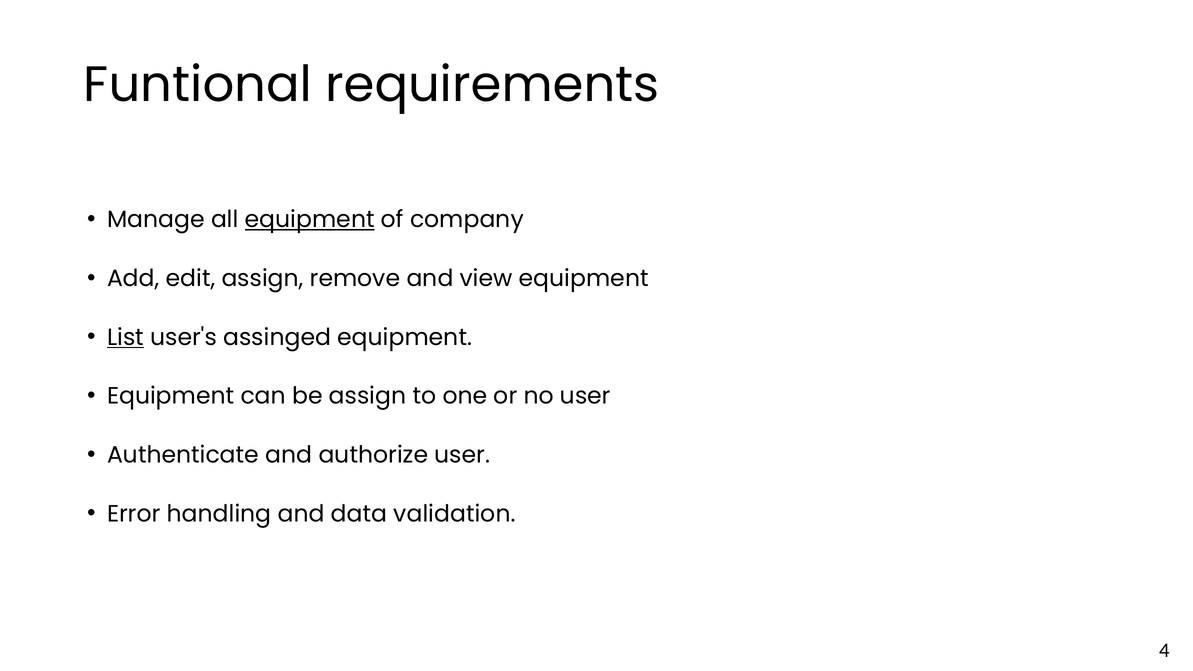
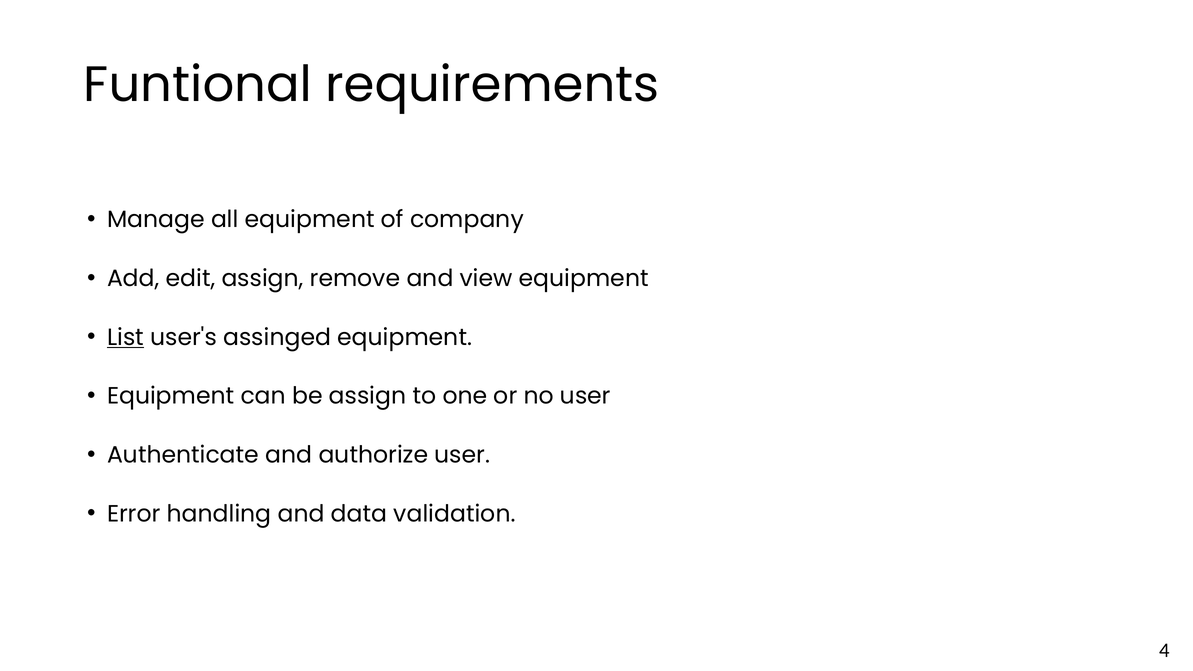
equipment at (310, 220) underline: present -> none
